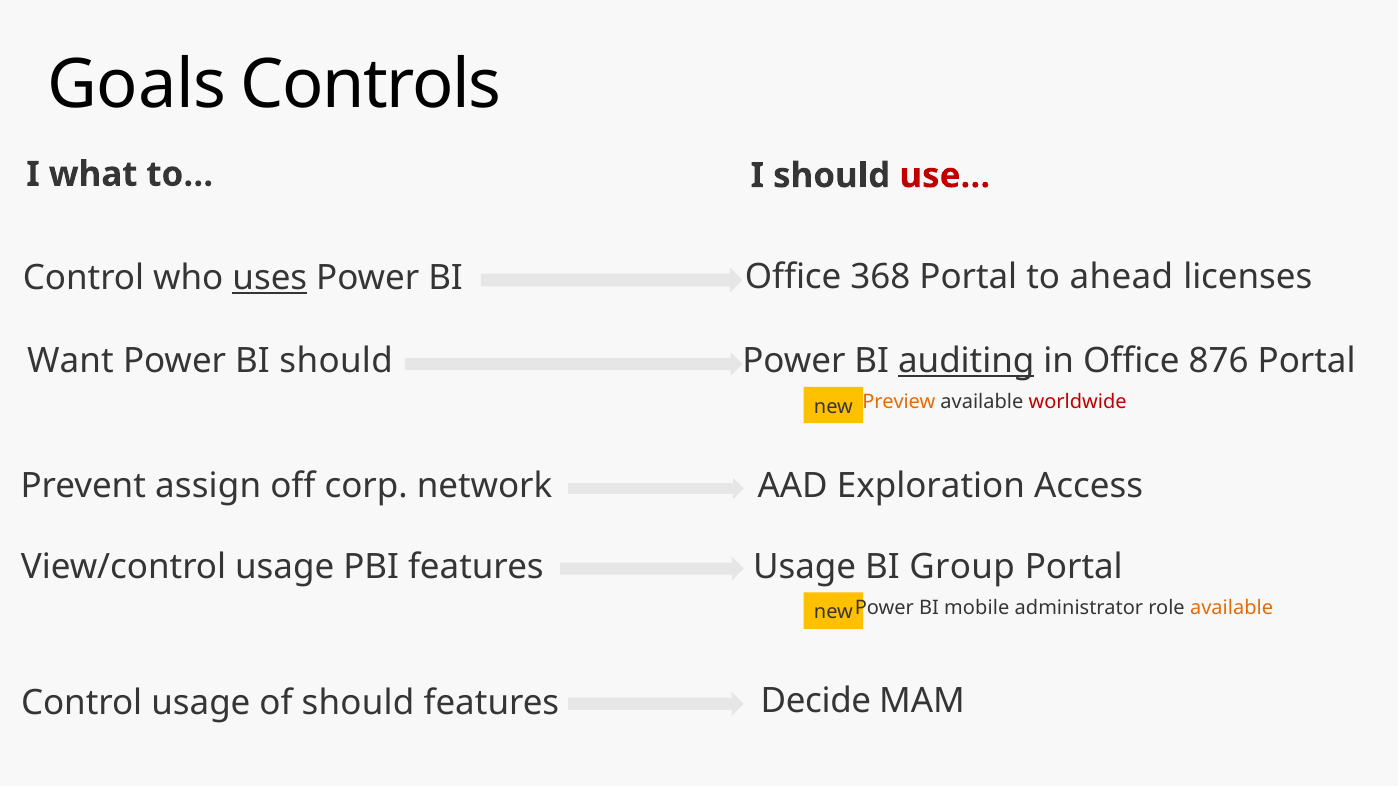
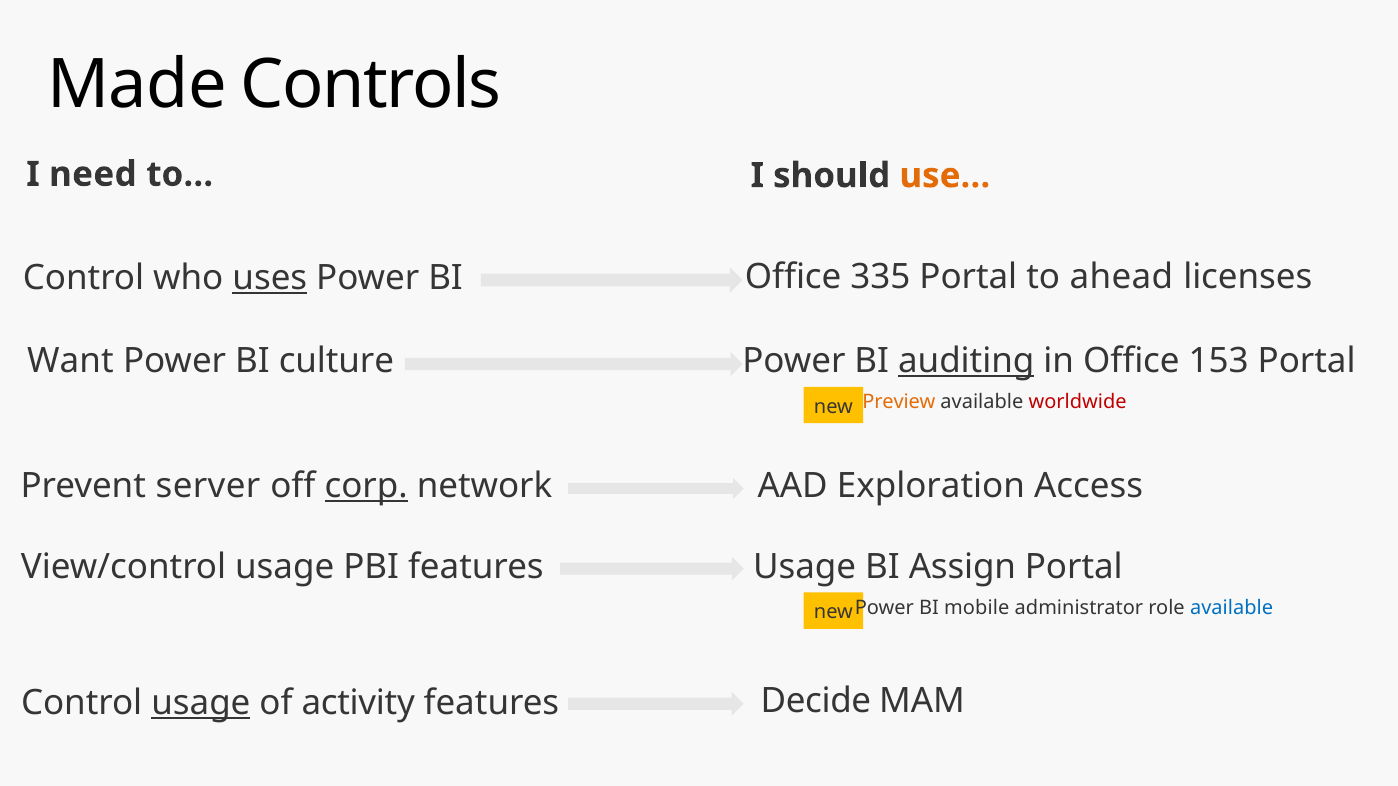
Goals: Goals -> Made
what: what -> need
use… colour: red -> orange
368: 368 -> 335
BI should: should -> culture
876: 876 -> 153
assign: assign -> server
corp underline: none -> present
Group: Group -> Assign
available at (1232, 608) colour: orange -> blue
usage at (201, 703) underline: none -> present
of should: should -> activity
